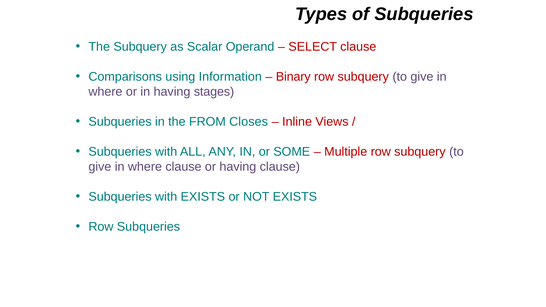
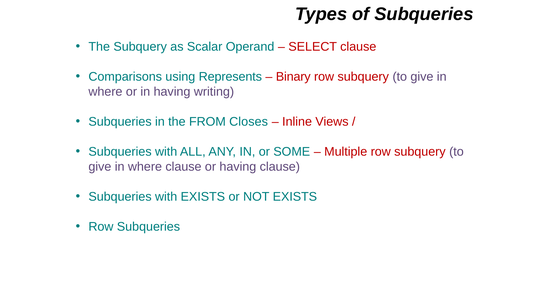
Information: Information -> Represents
stages: stages -> writing
